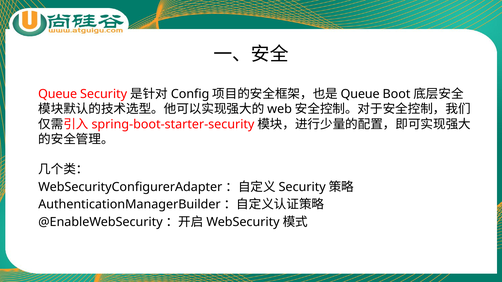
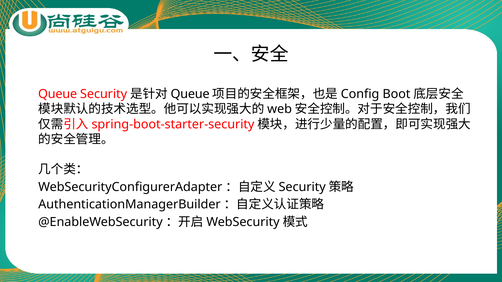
Config at (190, 94): Config -> Queue
Queue at (360, 94): Queue -> Config
